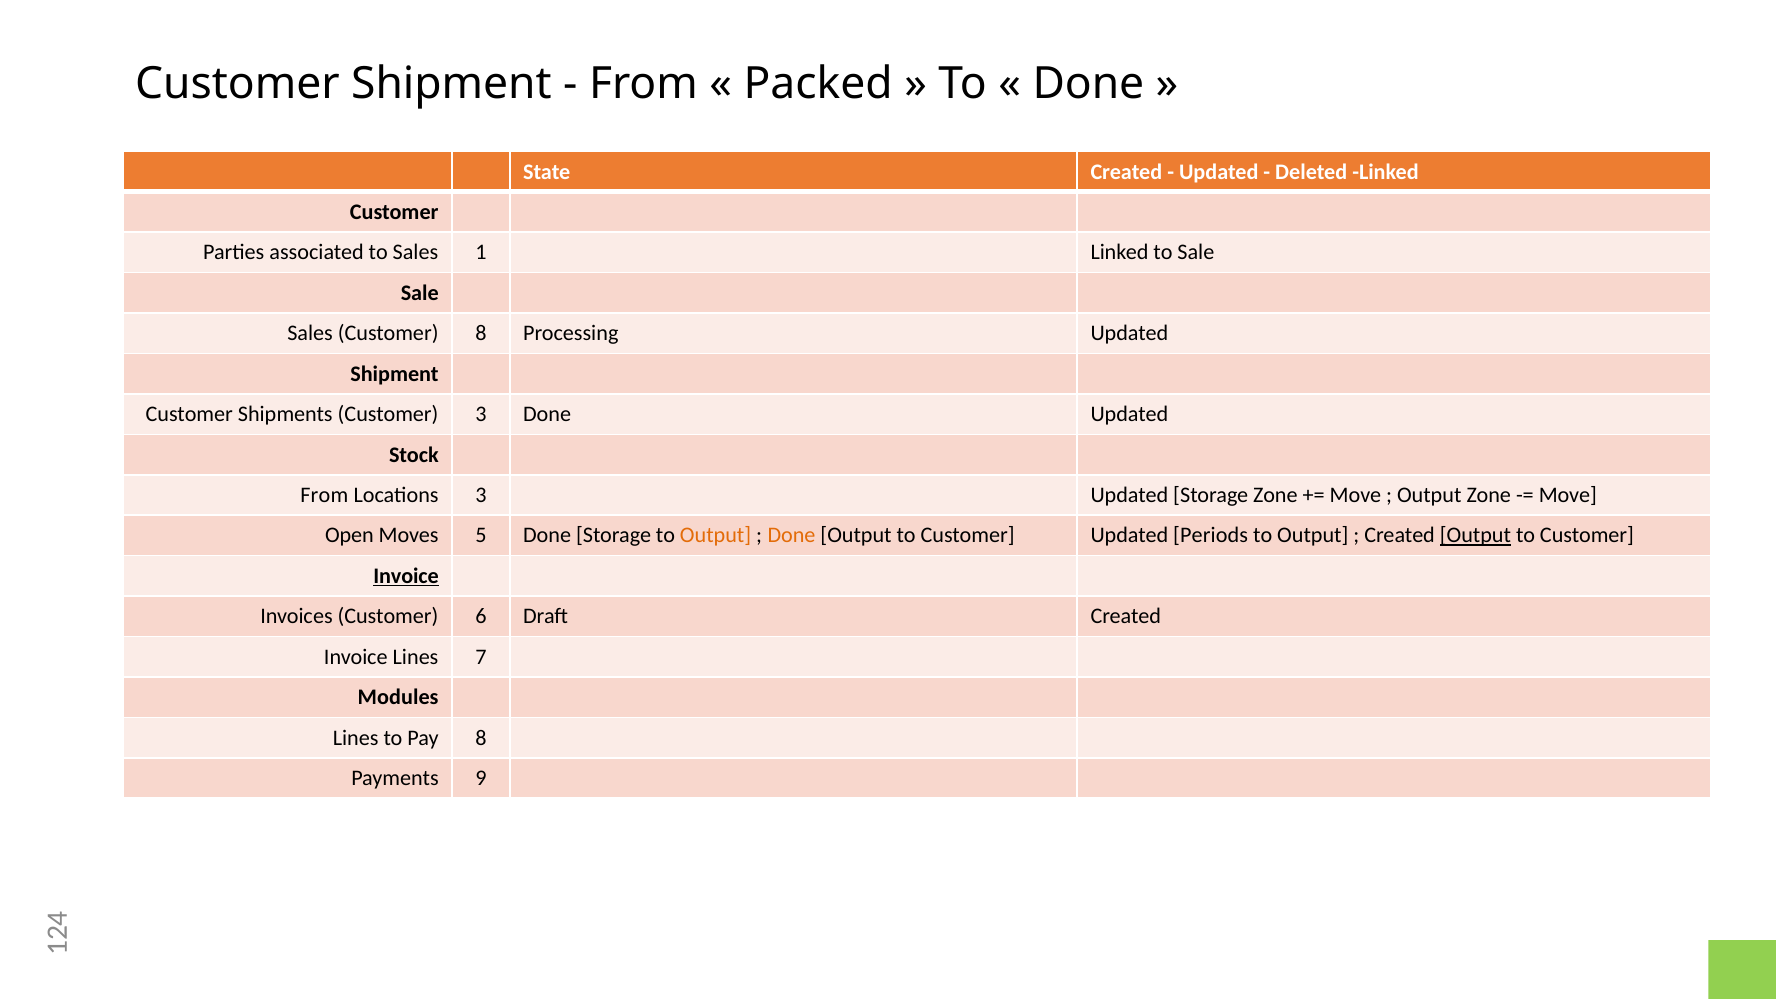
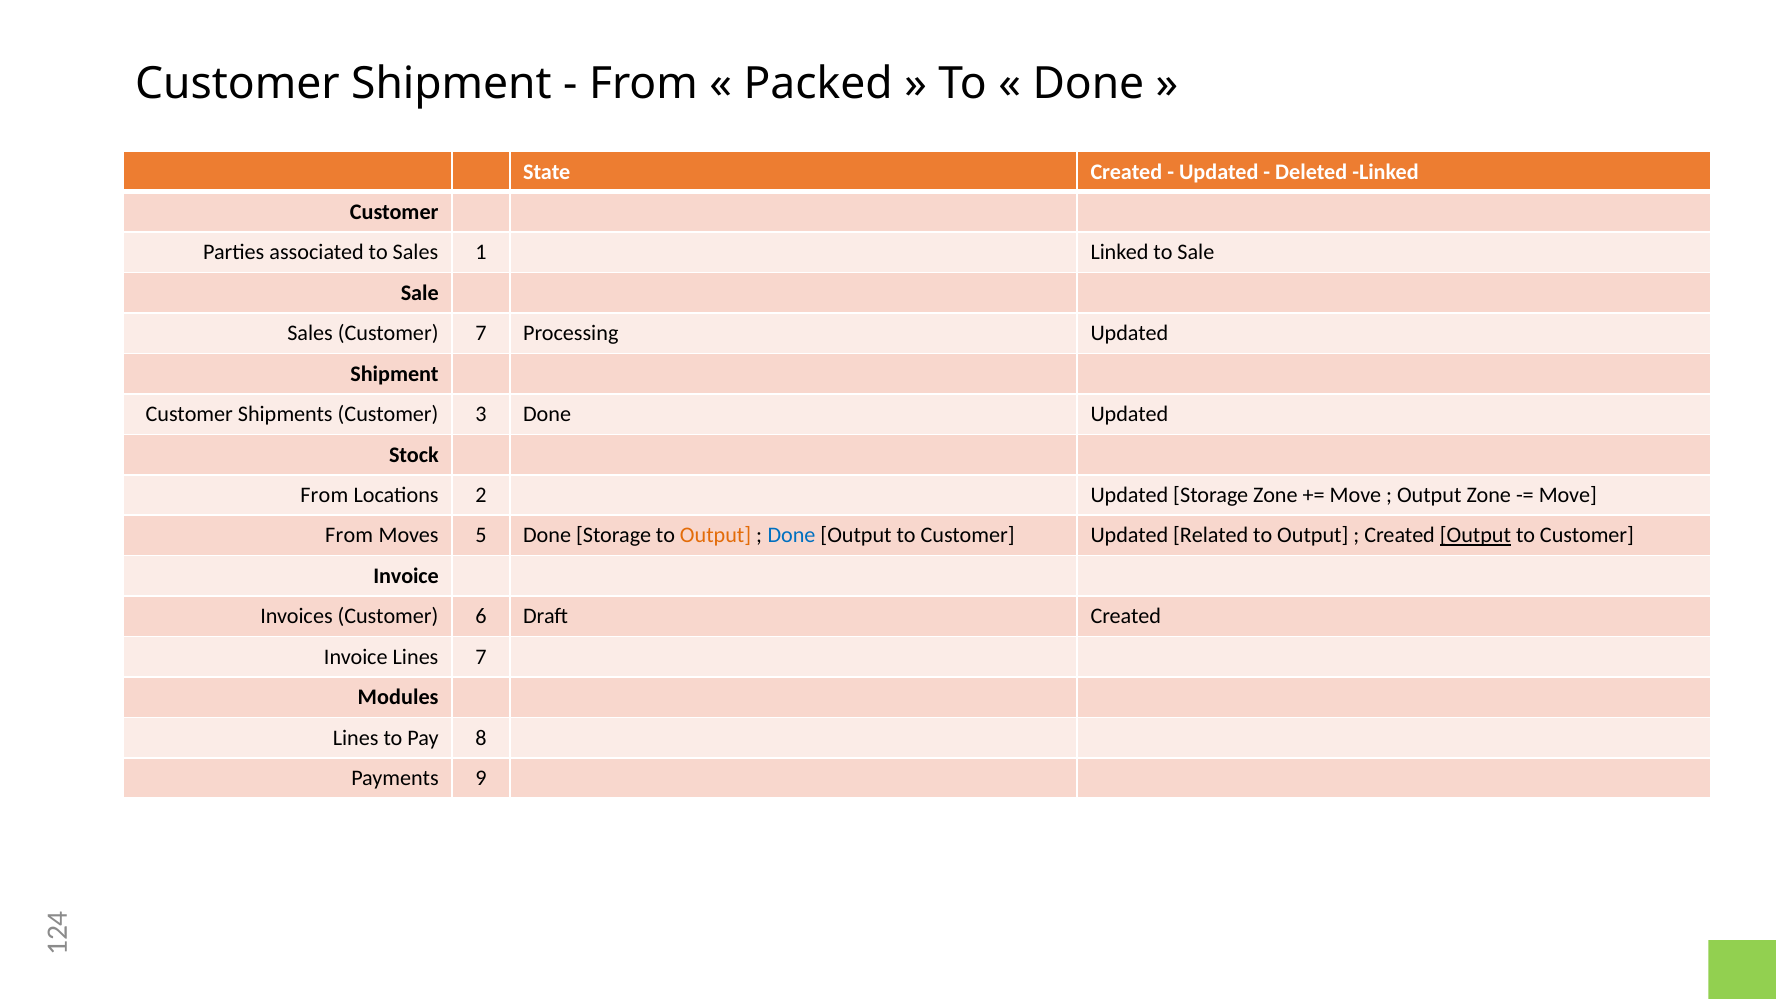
Customer 8: 8 -> 7
Locations 3: 3 -> 2
Open at (349, 536): Open -> From
Done at (792, 536) colour: orange -> blue
Periods: Periods -> Related
Invoice at (406, 576) underline: present -> none
